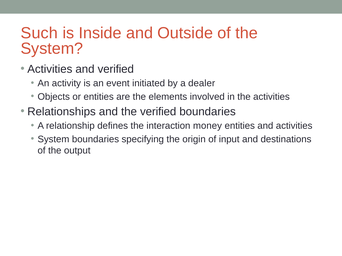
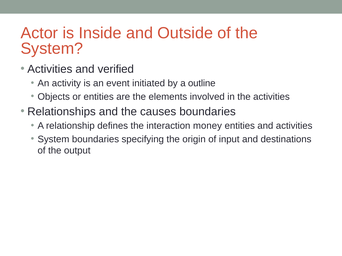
Such: Such -> Actor
dealer: dealer -> outline
the verified: verified -> causes
